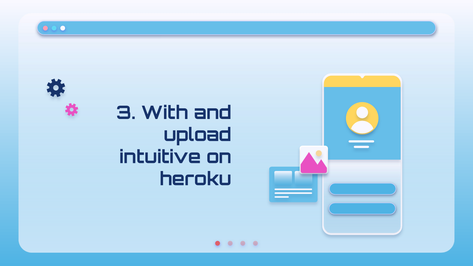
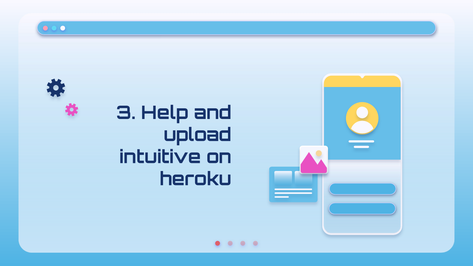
With: With -> Help
